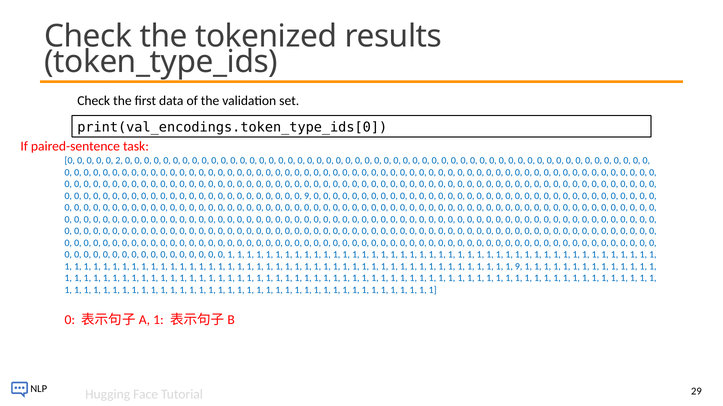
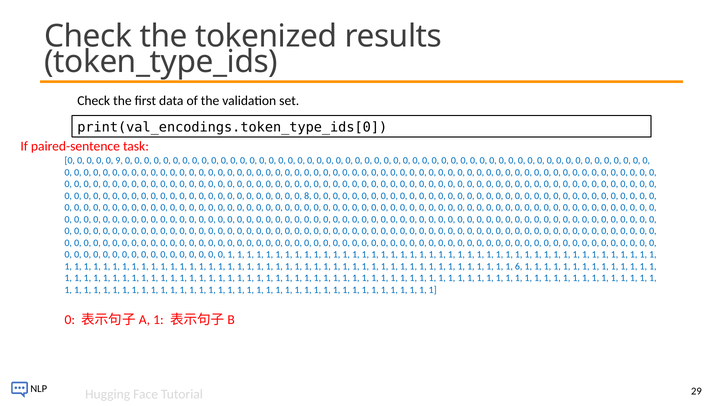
2: 2 -> 9
0 9: 9 -> 8
1 9: 9 -> 6
